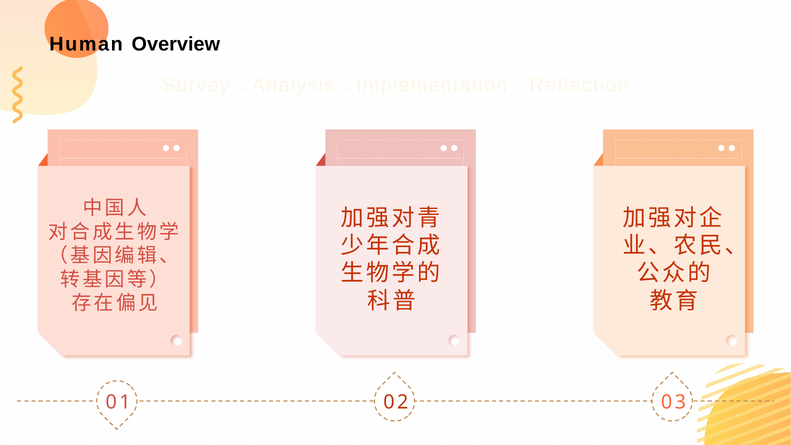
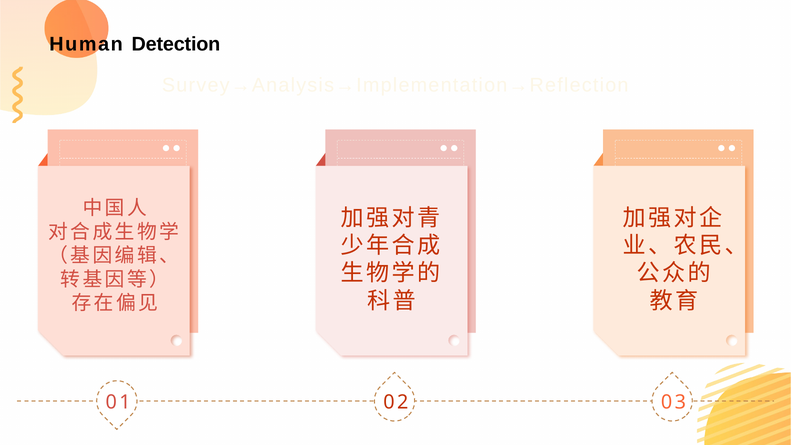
Overview: Overview -> Detection
